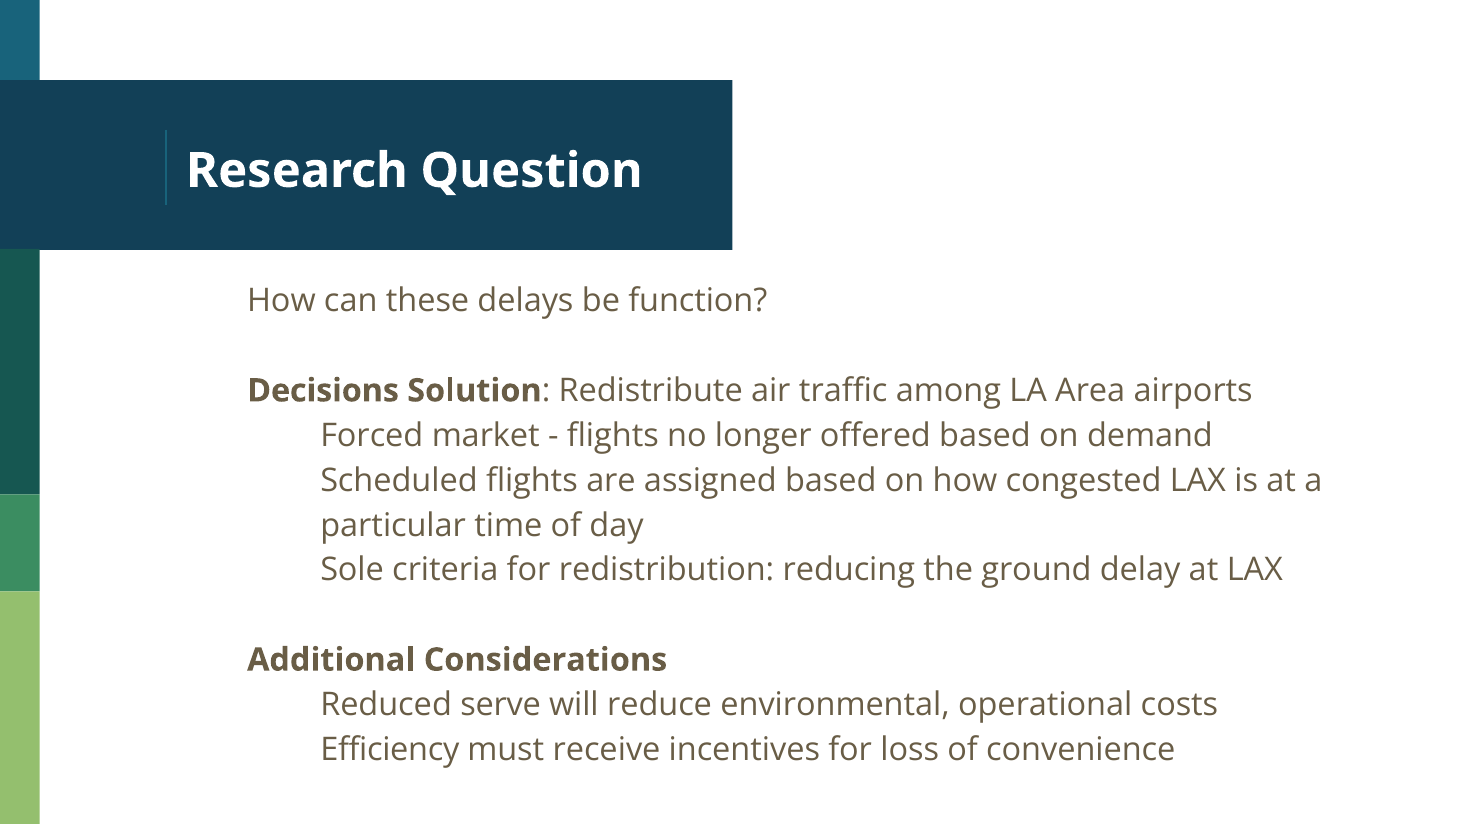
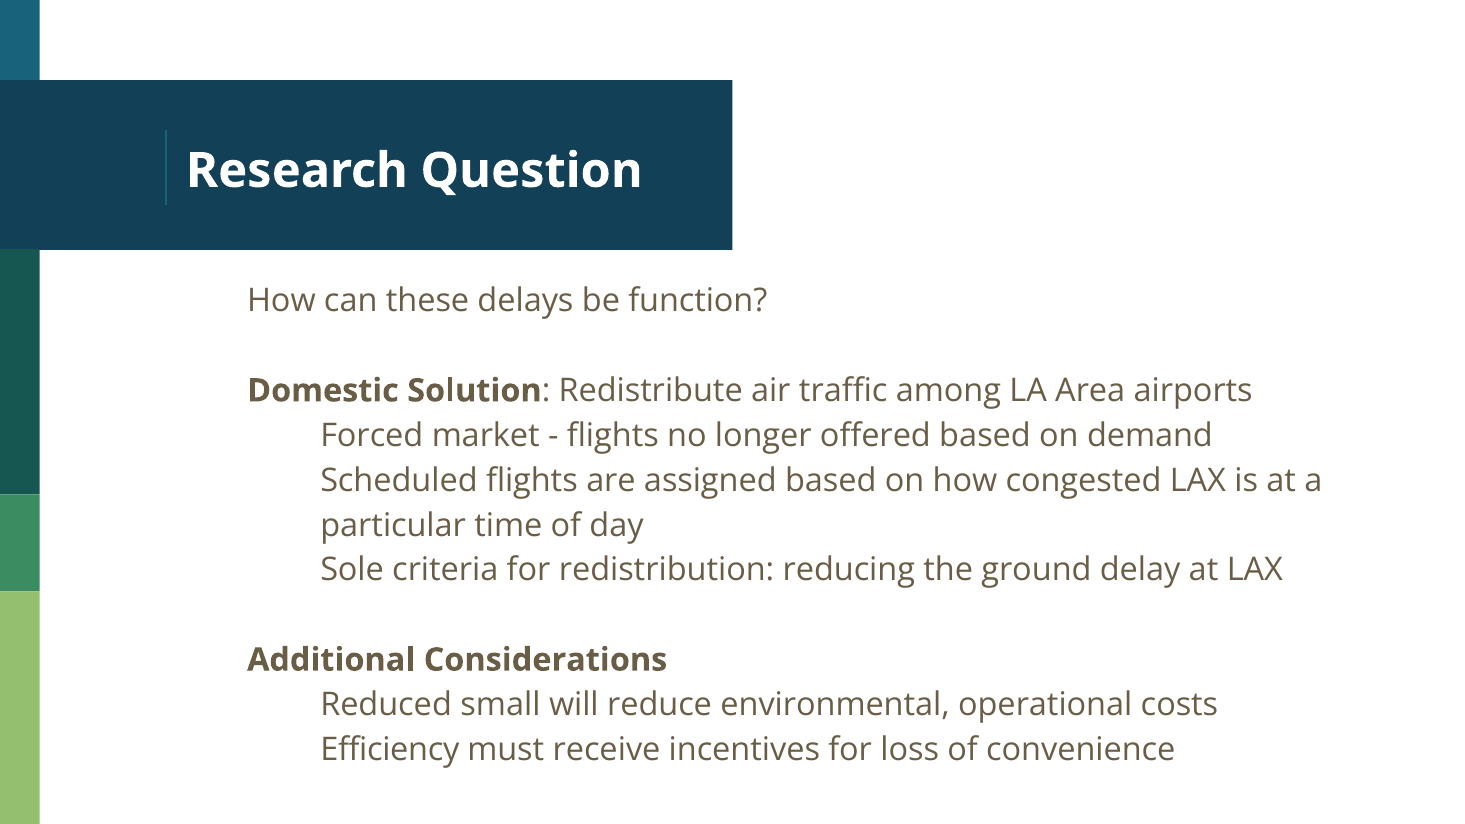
Decisions: Decisions -> Domestic
serve: serve -> small
